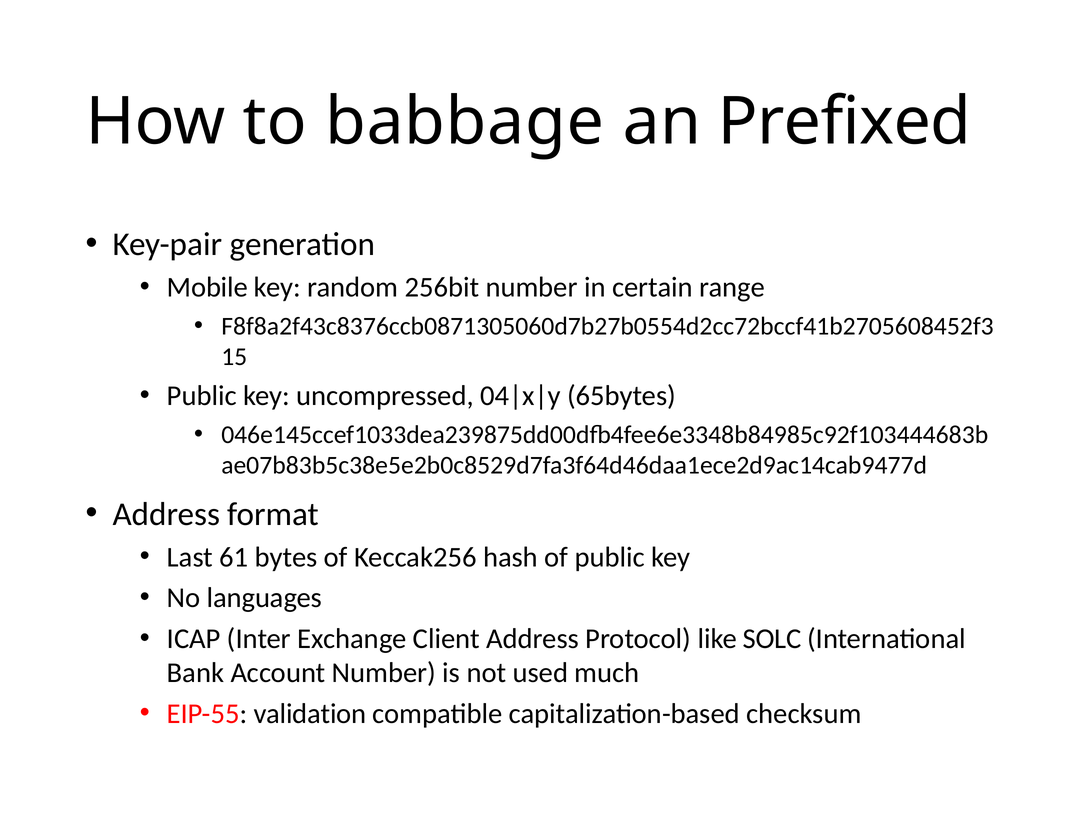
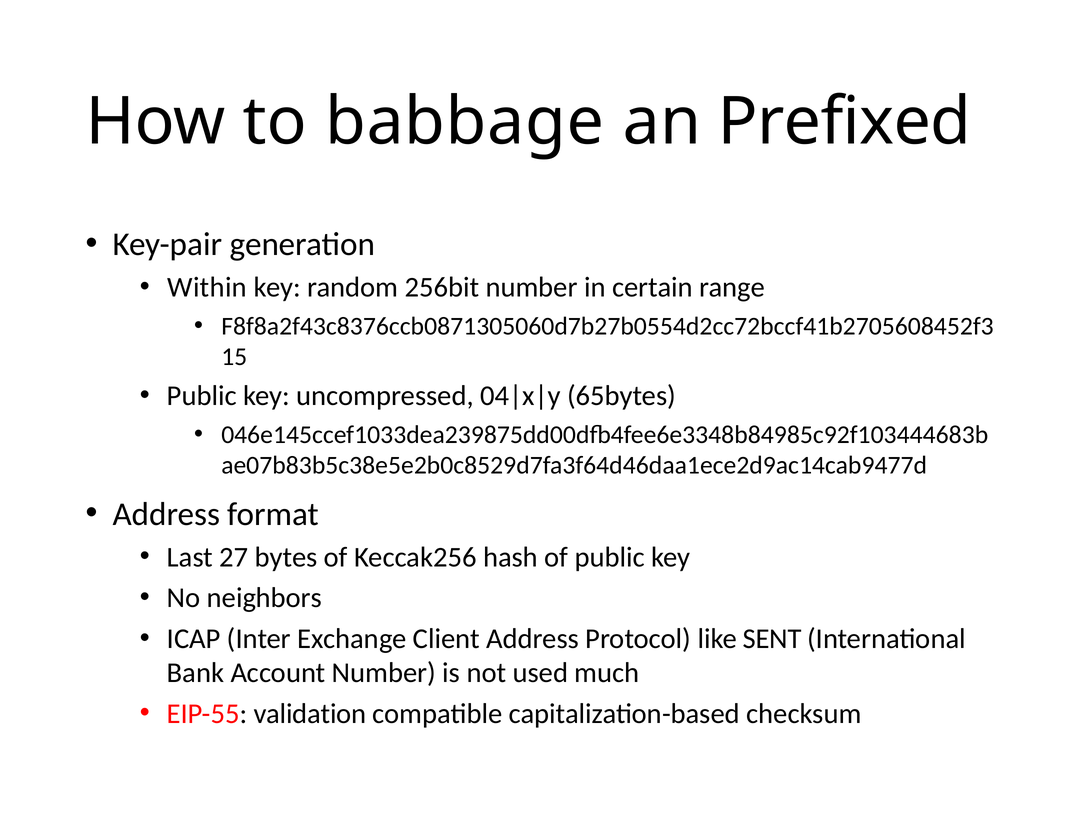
Mobile: Mobile -> Within
61: 61 -> 27
languages: languages -> neighbors
SOLC: SOLC -> SENT
